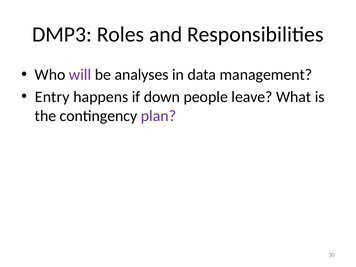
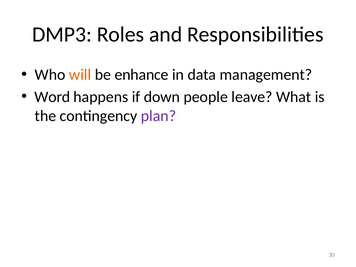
will colour: purple -> orange
analyses: analyses -> enhance
Entry: Entry -> Word
